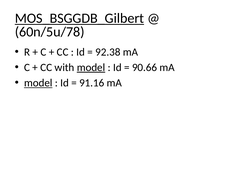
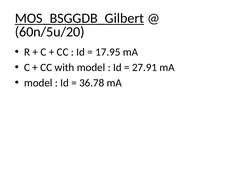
60n/5u/78: 60n/5u/78 -> 60n/5u/20
92.38: 92.38 -> 17.95
model at (91, 67) underline: present -> none
90.66: 90.66 -> 27.91
model at (38, 83) underline: present -> none
91.16: 91.16 -> 36.78
